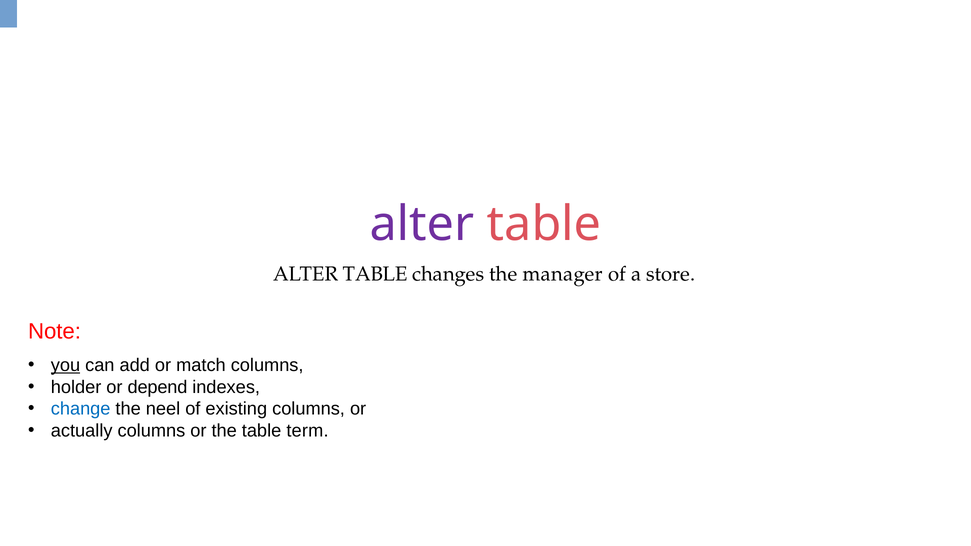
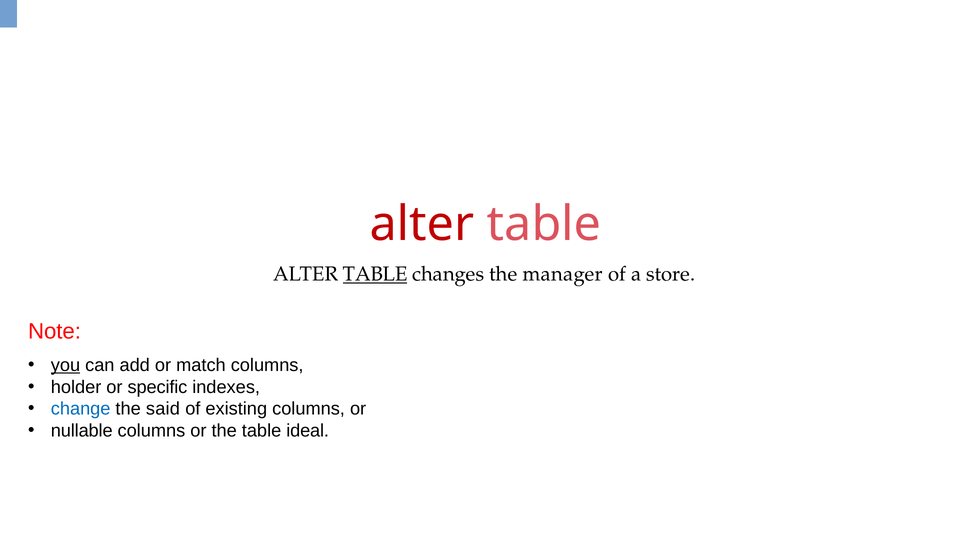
alter at (422, 224) colour: purple -> red
TABLE at (375, 274) underline: none -> present
depend: depend -> specific
neel: neel -> said
actually: actually -> nullable
term: term -> ideal
